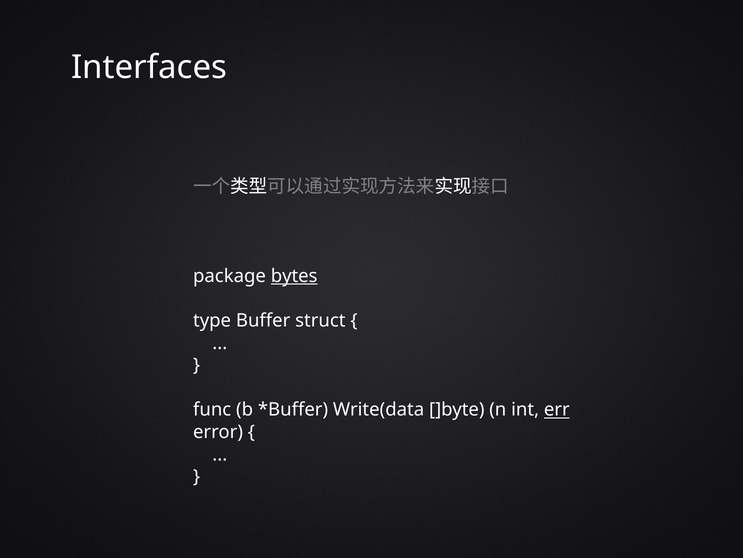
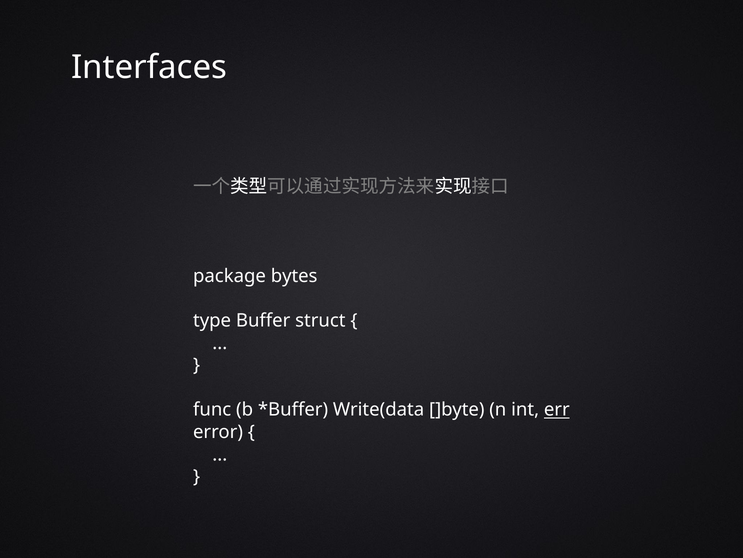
bytes underline: present -> none
